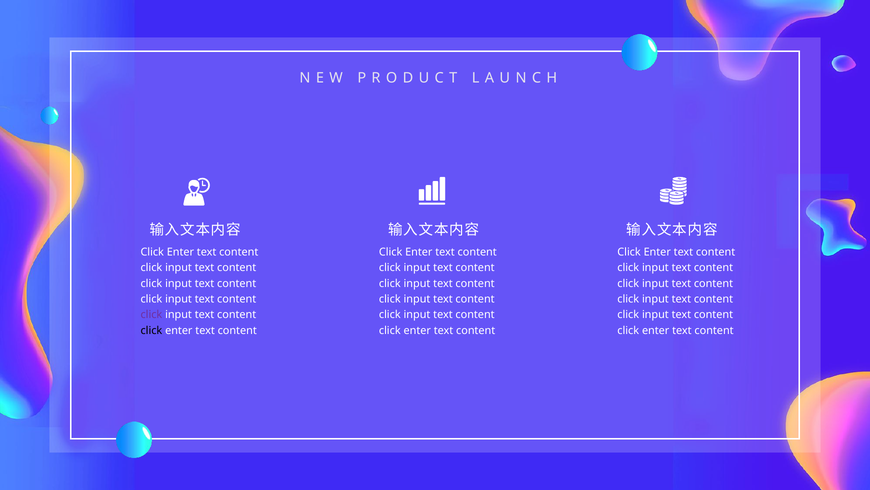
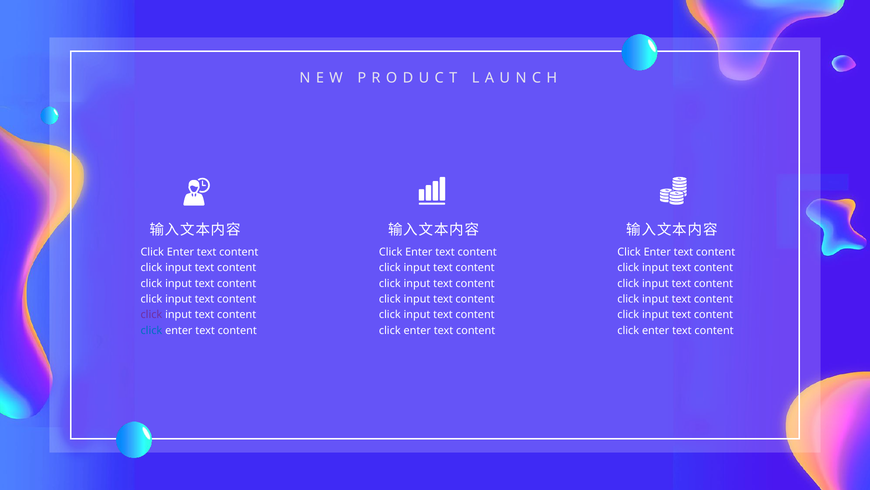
click at (151, 330) colour: black -> blue
